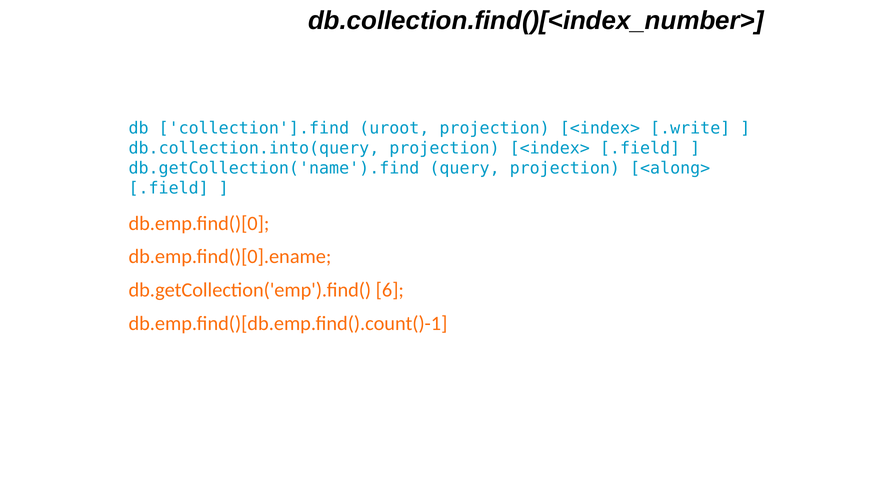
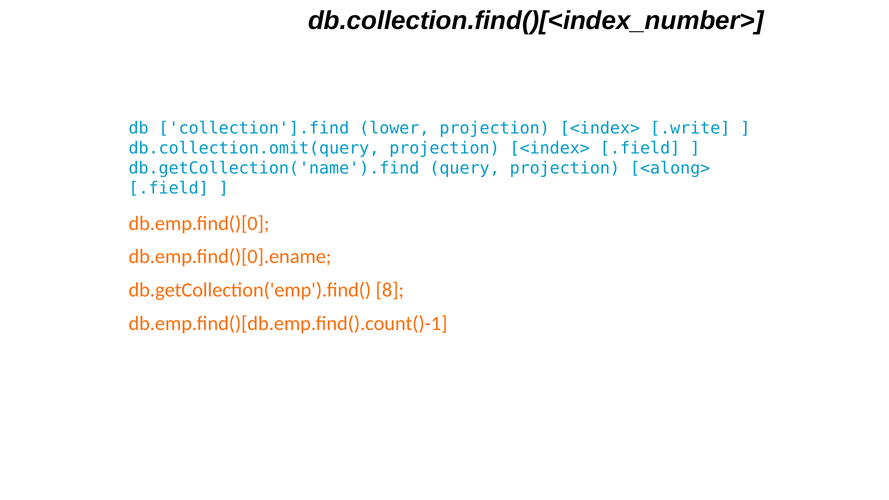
uroot: uroot -> lower
db.collection.into(query: db.collection.into(query -> db.collection.omit(query
6: 6 -> 8
